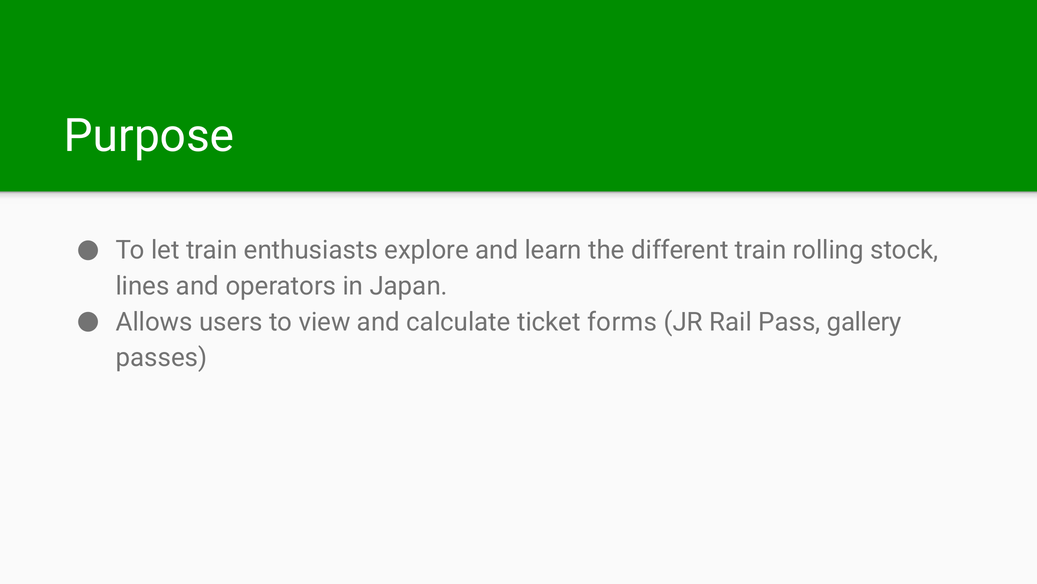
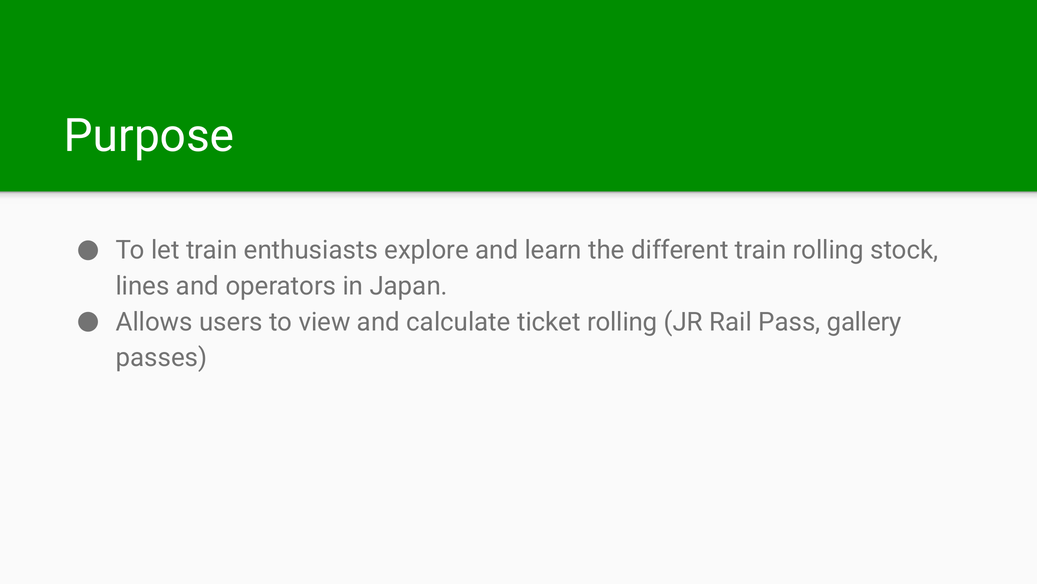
ticket forms: forms -> rolling
